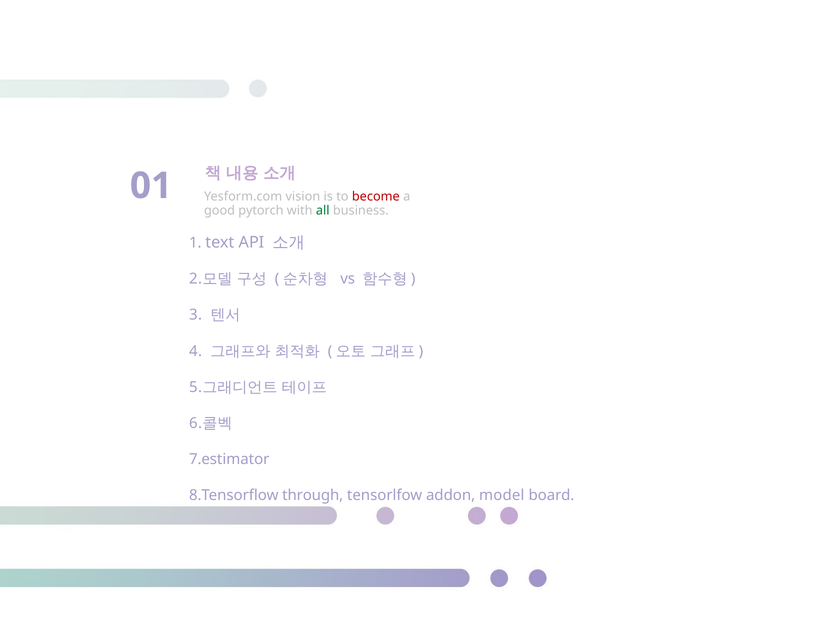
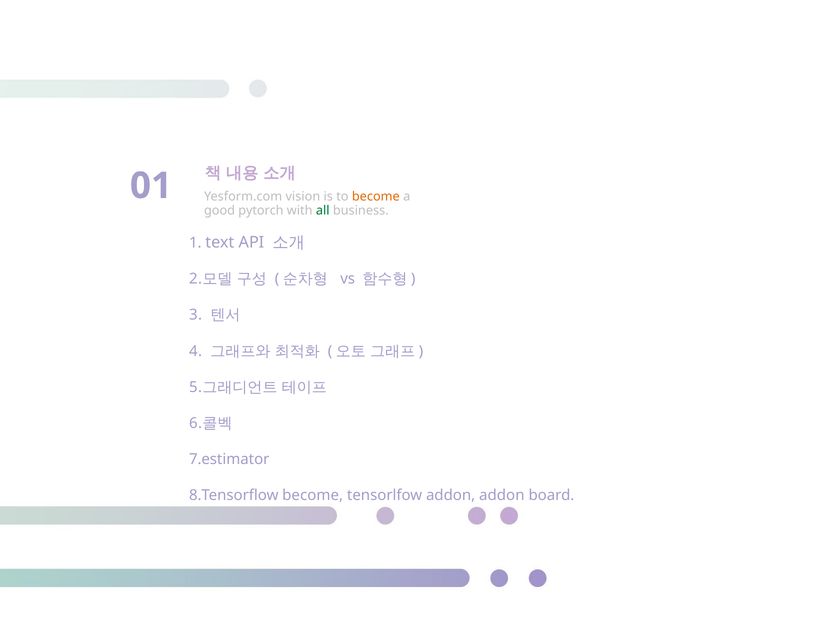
become at (376, 196) colour: red -> orange
through at (313, 496): through -> become
addon model: model -> addon
